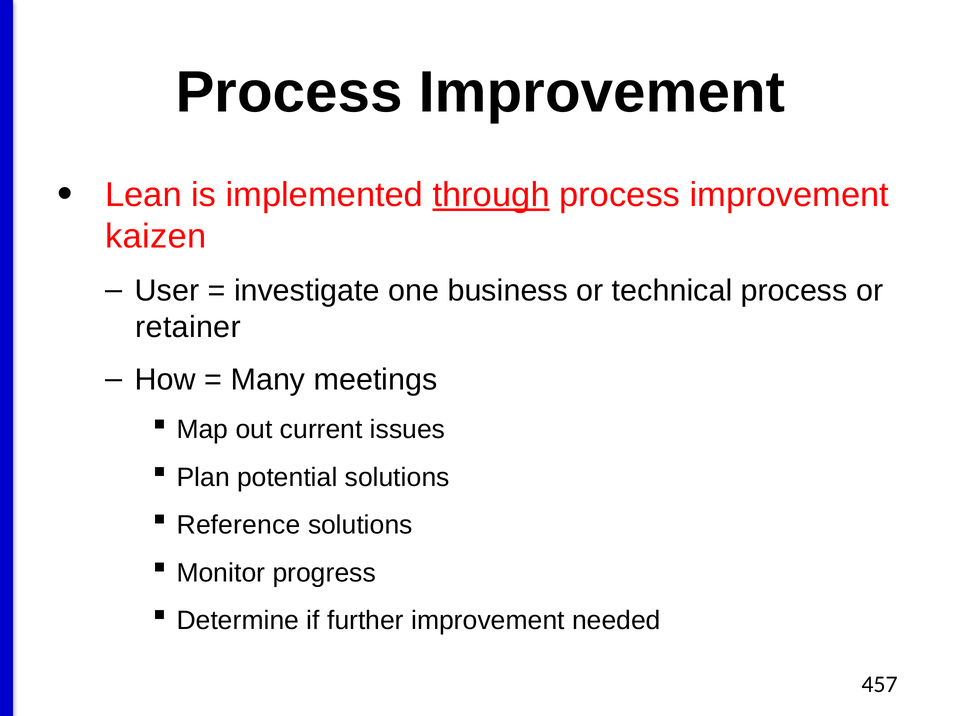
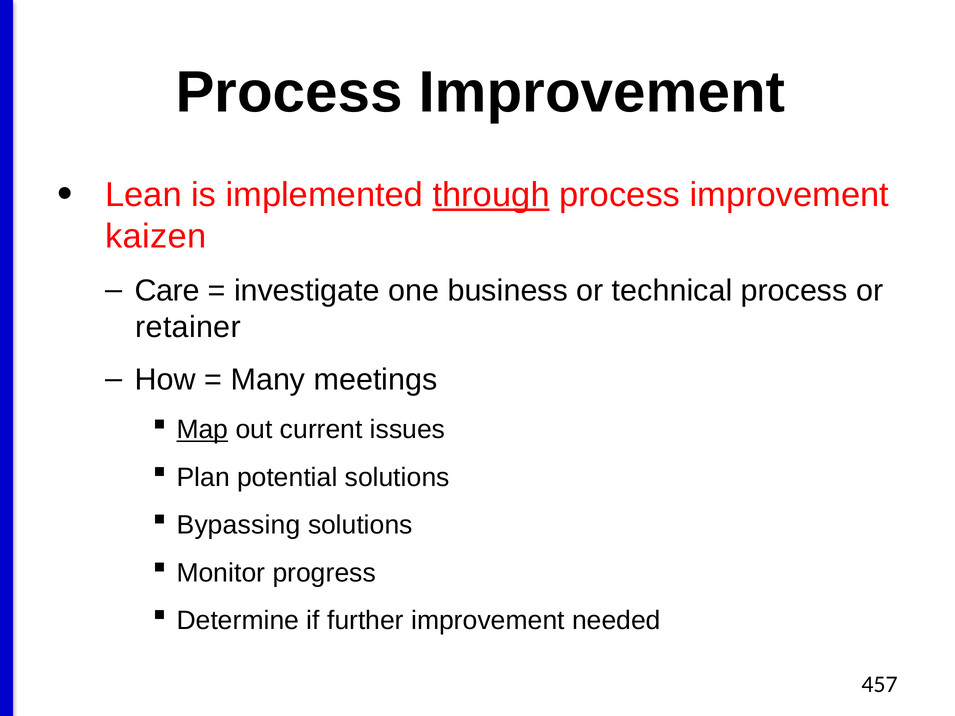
User: User -> Care
Map underline: none -> present
Reference: Reference -> Bypassing
